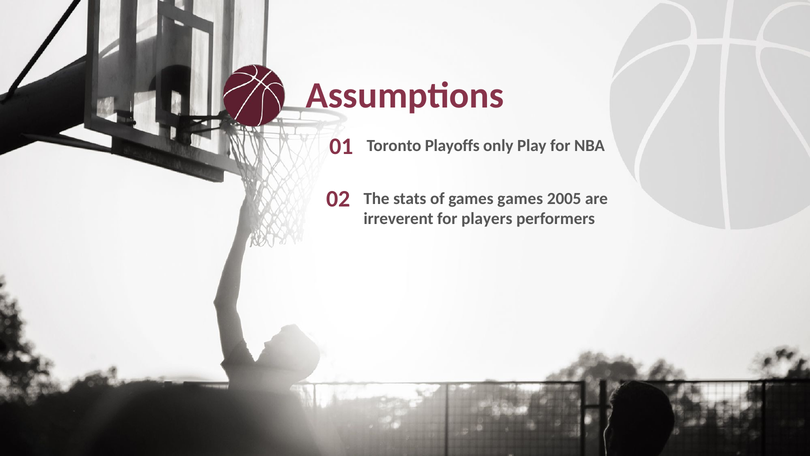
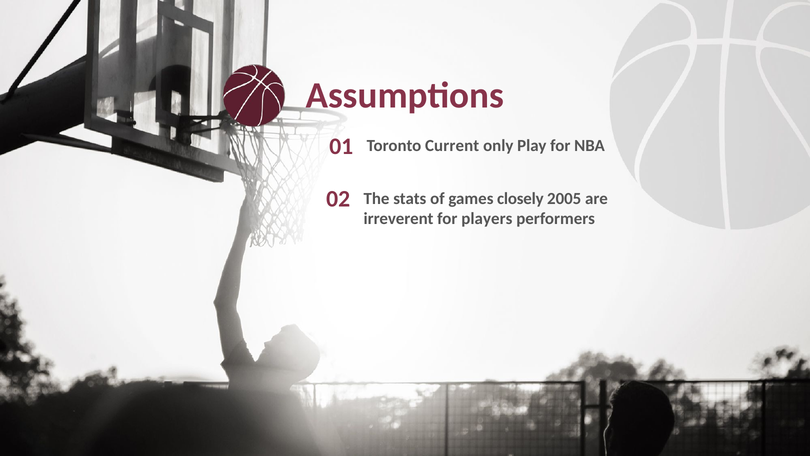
Playoffs: Playoffs -> Current
games games: games -> closely
